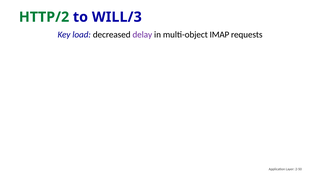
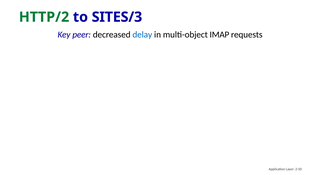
WILL/3: WILL/3 -> SITES/3
load: load -> peer
delay colour: purple -> blue
